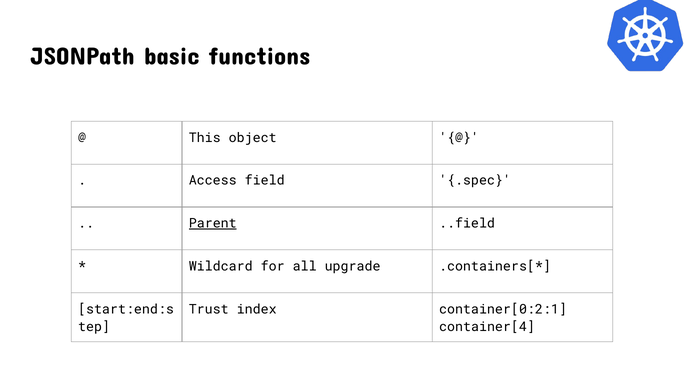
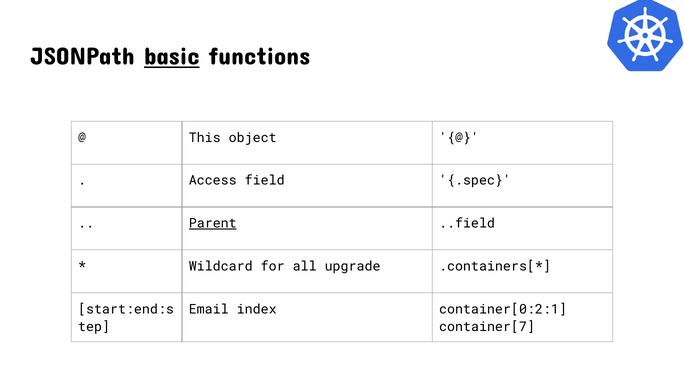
basic underline: none -> present
Trust: Trust -> Email
container[4: container[4 -> container[7
